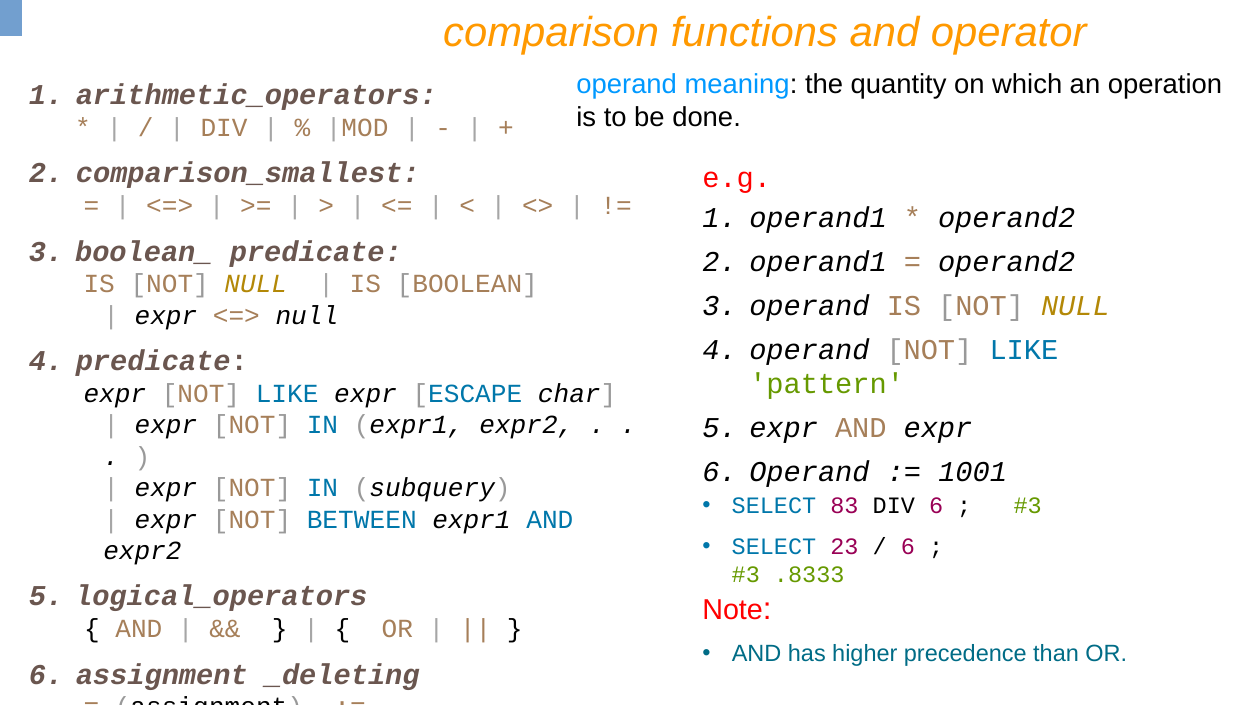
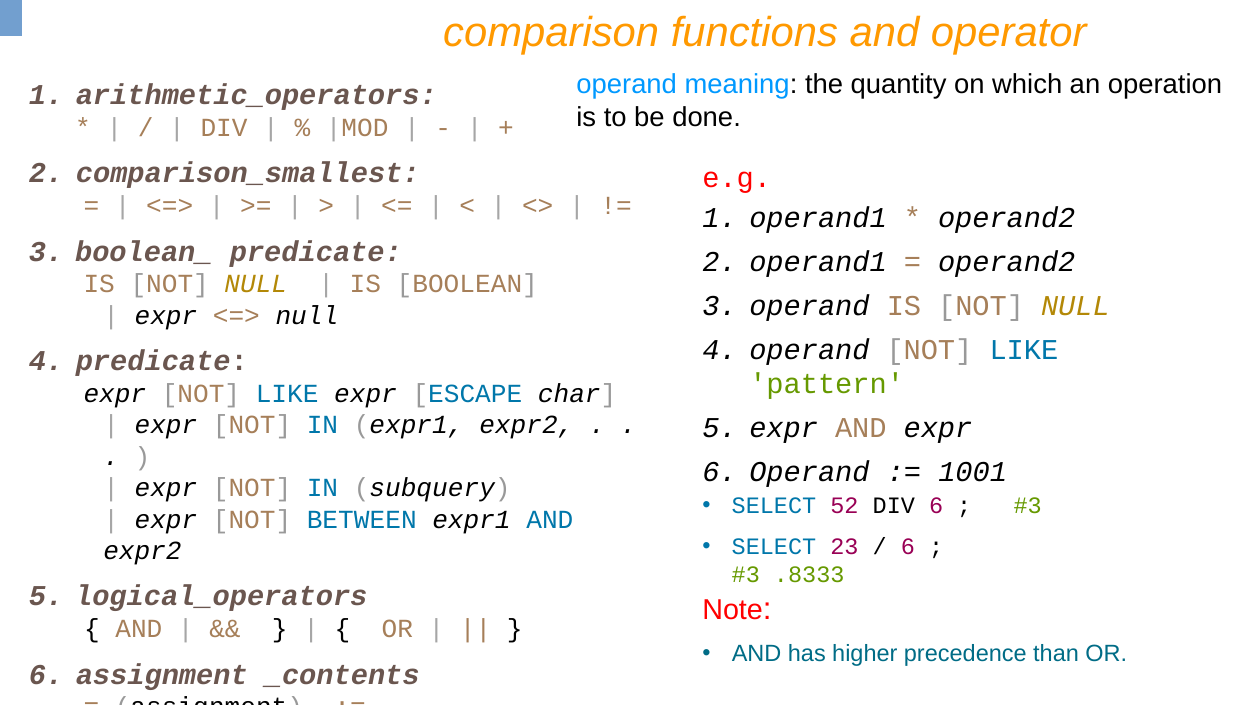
83: 83 -> 52
_deleting: _deleting -> _contents
